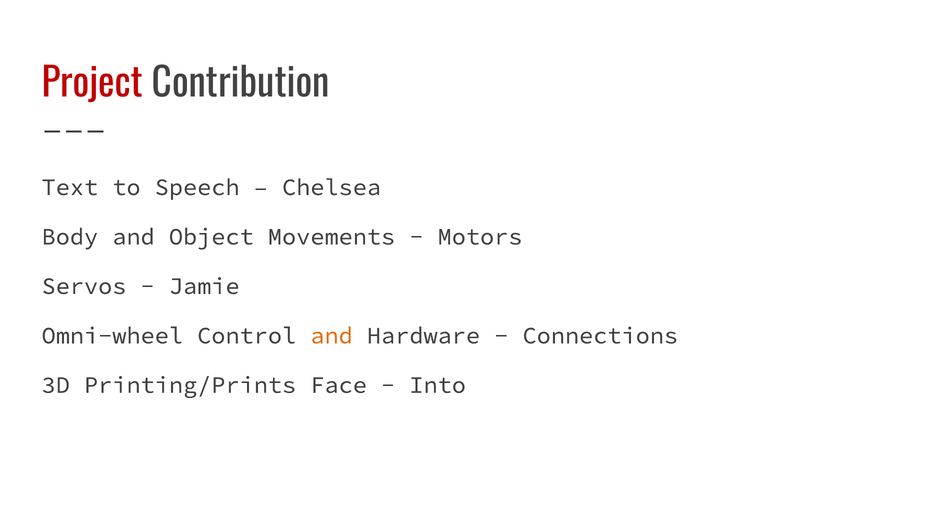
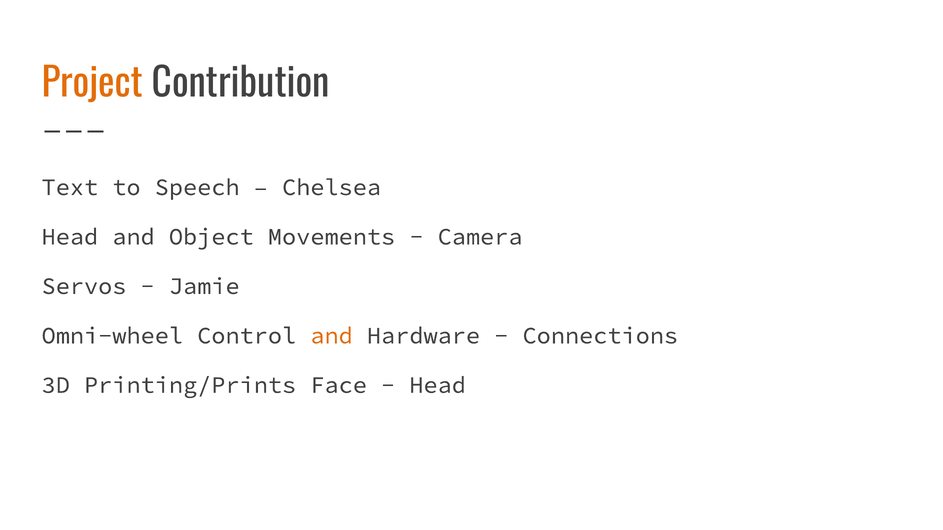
Project colour: red -> orange
Body at (70, 237): Body -> Head
Motors: Motors -> Camera
Into at (438, 385): Into -> Head
